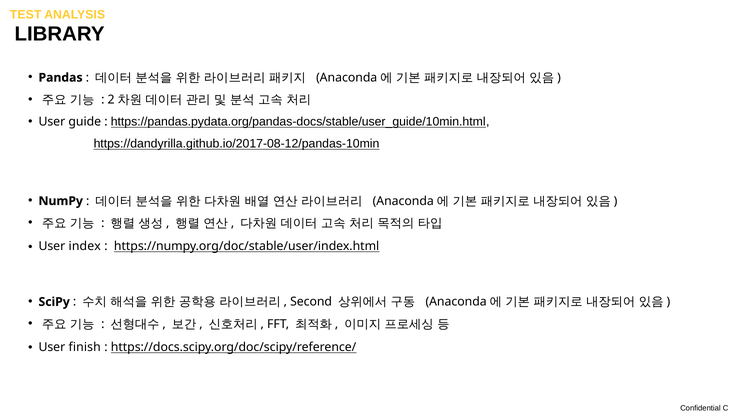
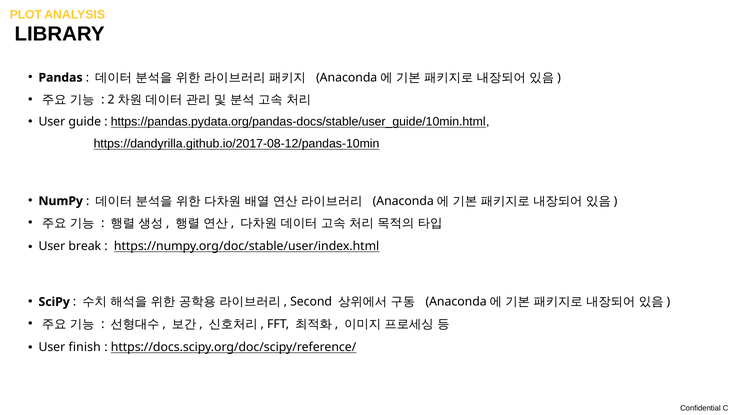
TEST: TEST -> PLOT
index: index -> break
